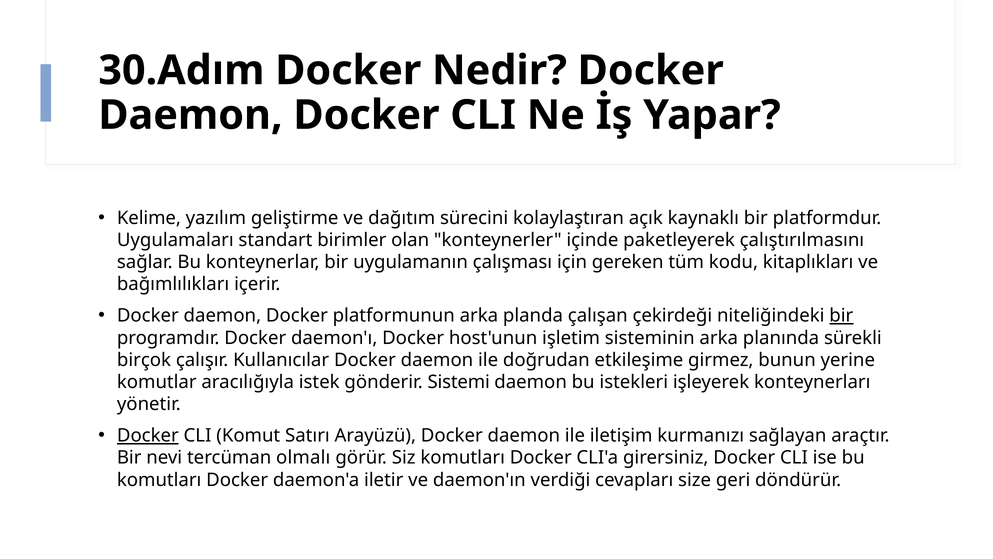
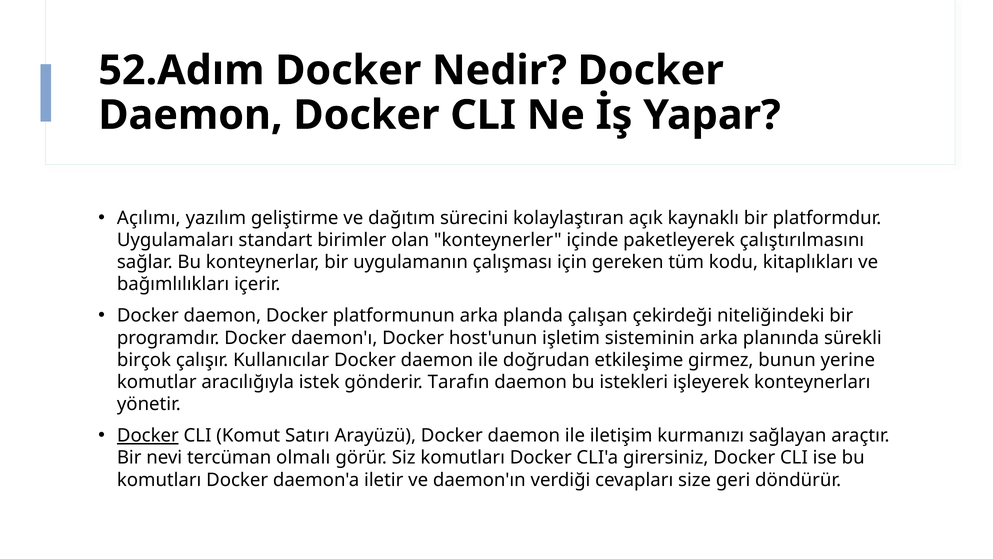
30.Adım: 30.Adım -> 52.Adım
Kelime: Kelime -> Açılımı
bir at (841, 316) underline: present -> none
Sistemi: Sistemi -> Tarafın
